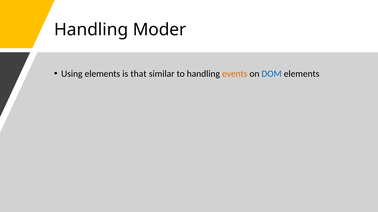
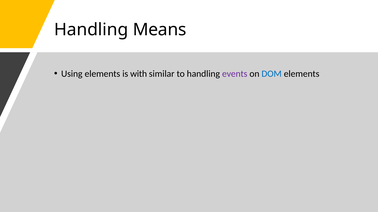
Moder: Moder -> Means
that: that -> with
events colour: orange -> purple
